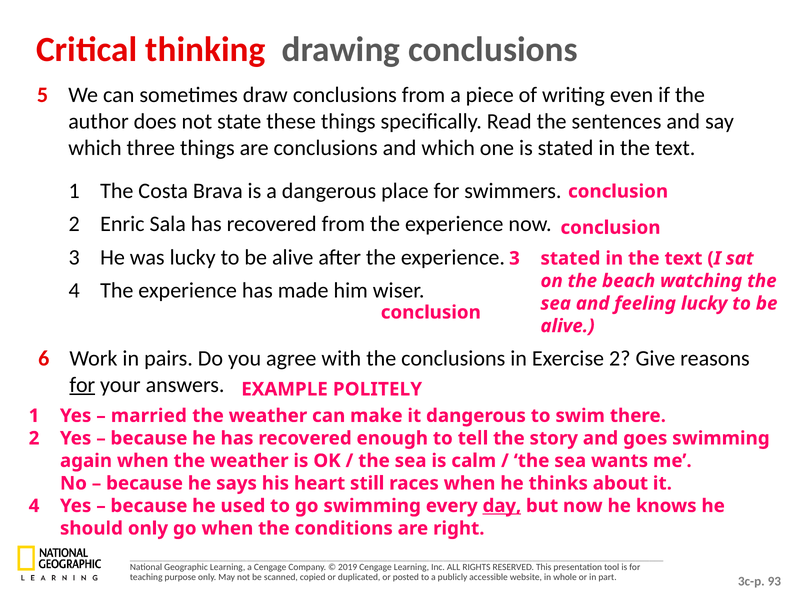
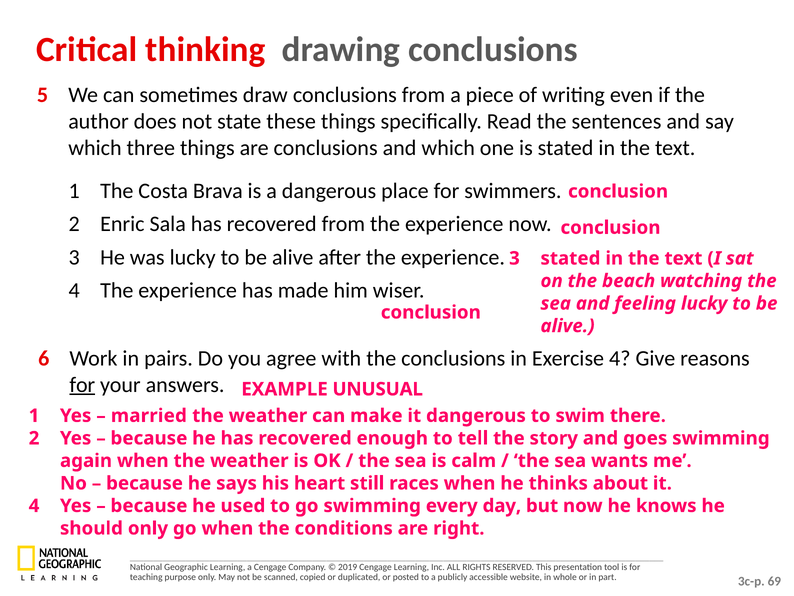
Exercise 2: 2 -> 4
POLITELY: POLITELY -> UNUSUAL
day underline: present -> none
93: 93 -> 69
